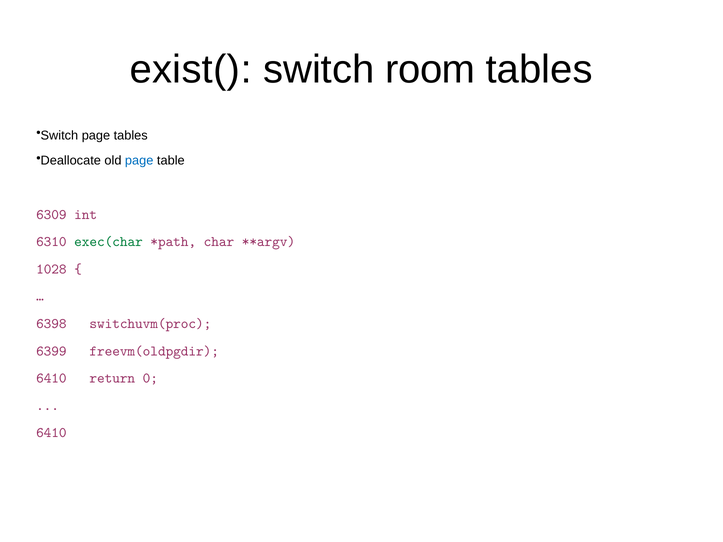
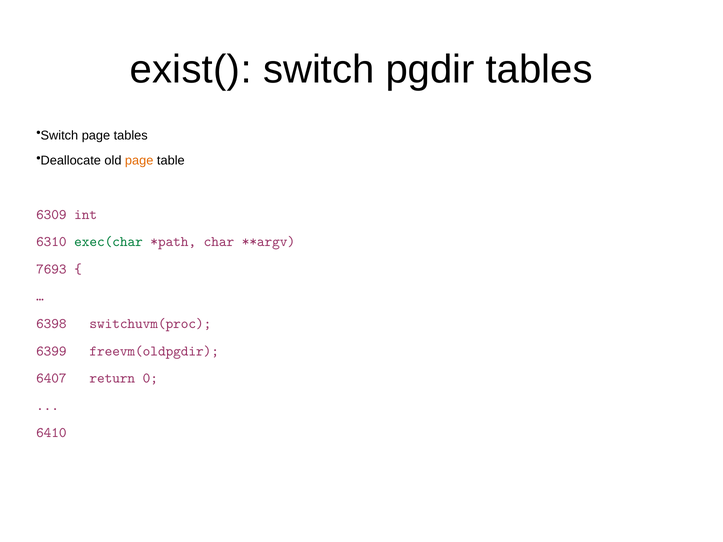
room: room -> pgdir
page at (139, 161) colour: blue -> orange
1028: 1028 -> 7693
6410 at (51, 378): 6410 -> 6407
